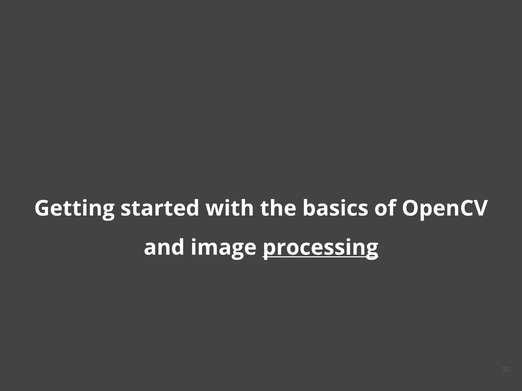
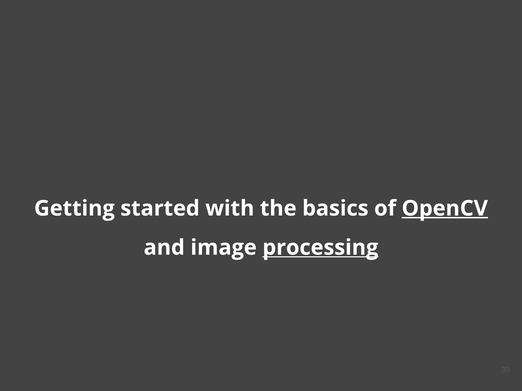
OpenCV underline: none -> present
